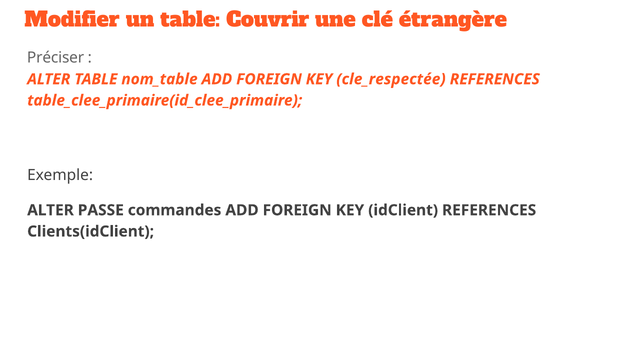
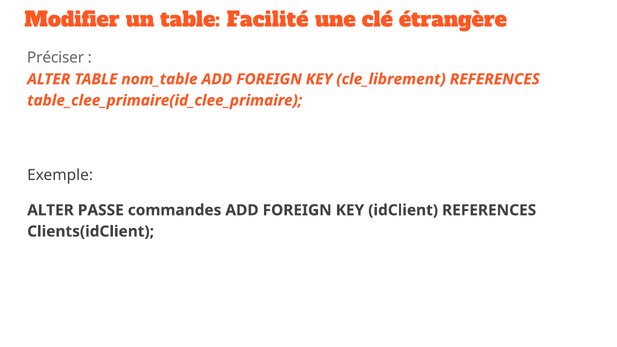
Couvrir: Couvrir -> Facilité
cle_respectée: cle_respectée -> cle_librement
